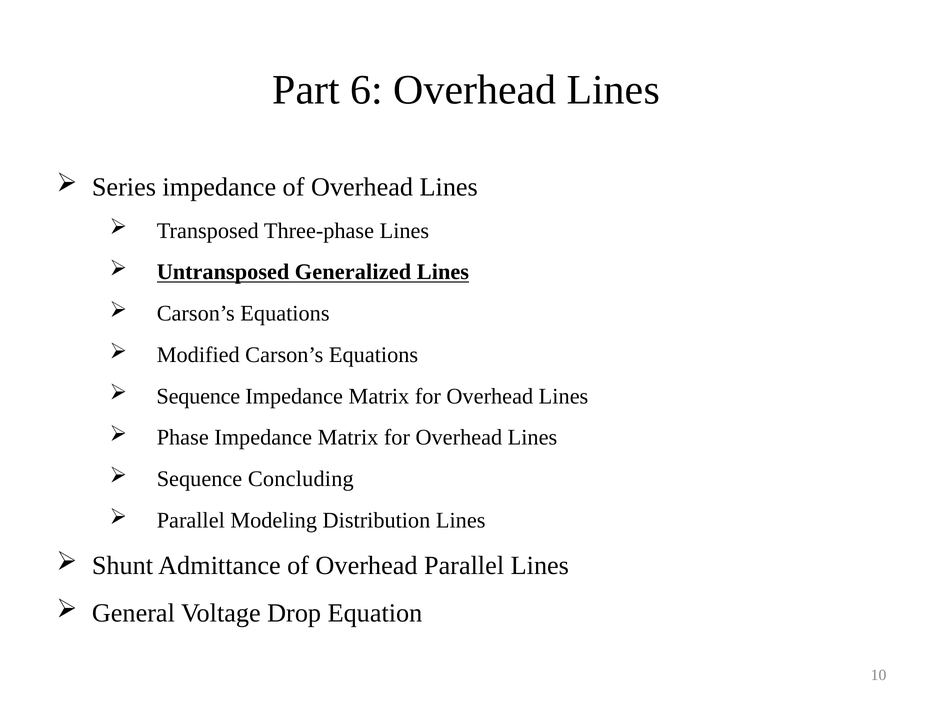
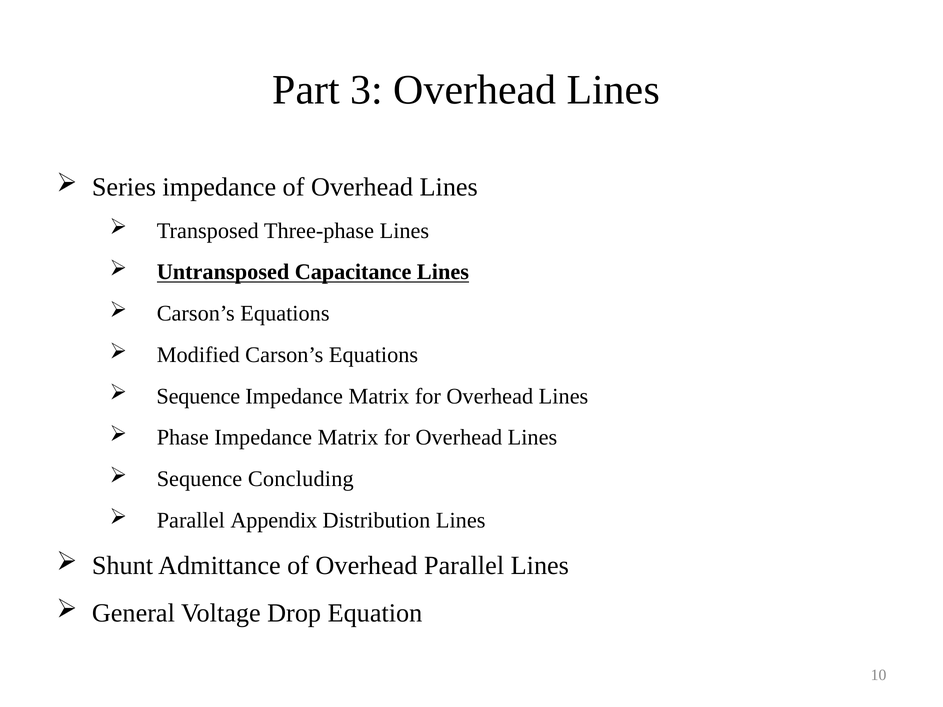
6: 6 -> 3
Generalized: Generalized -> Capacitance
Modeling: Modeling -> Appendix
